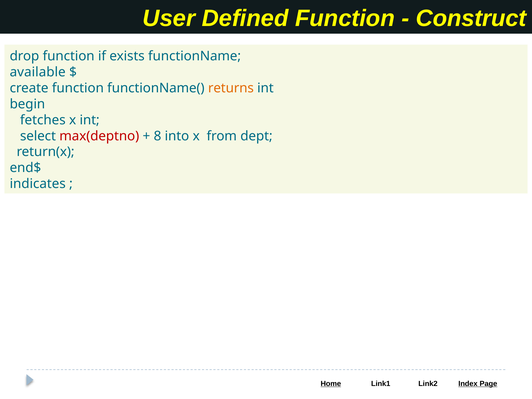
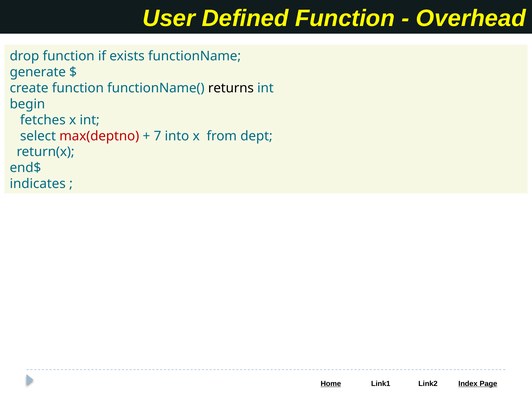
Construct: Construct -> Overhead
available: available -> generate
returns colour: orange -> black
8: 8 -> 7
